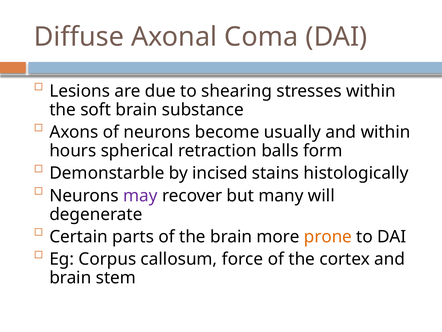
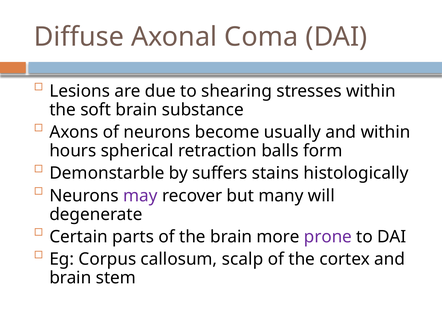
incised: incised -> suffers
prone colour: orange -> purple
force: force -> scalp
